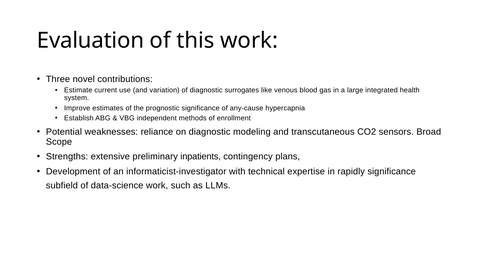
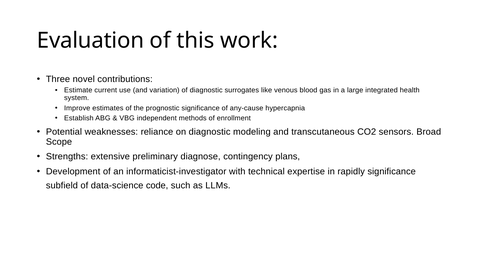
inpatients: inpatients -> diagnose
data-science work: work -> code
